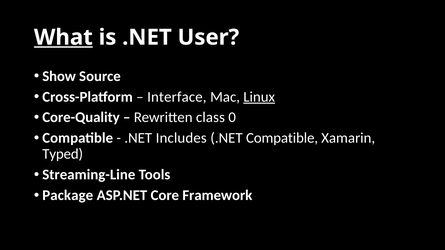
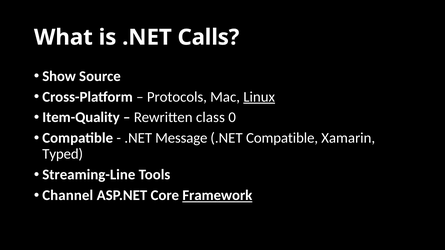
What underline: present -> none
User: User -> Calls
Interface: Interface -> Protocols
Core-Quality: Core-Quality -> Item-Quality
Includes: Includes -> Message
Package: Package -> Channel
Framework underline: none -> present
